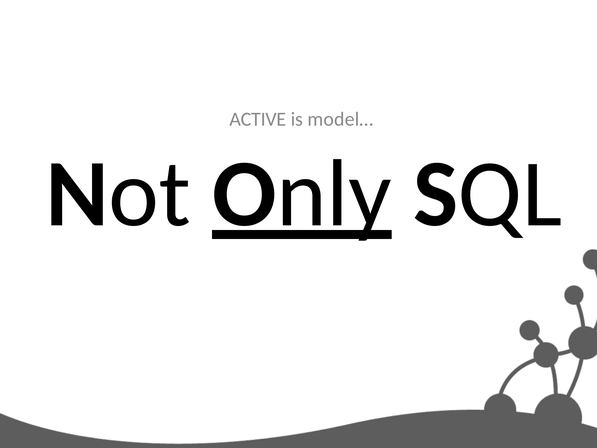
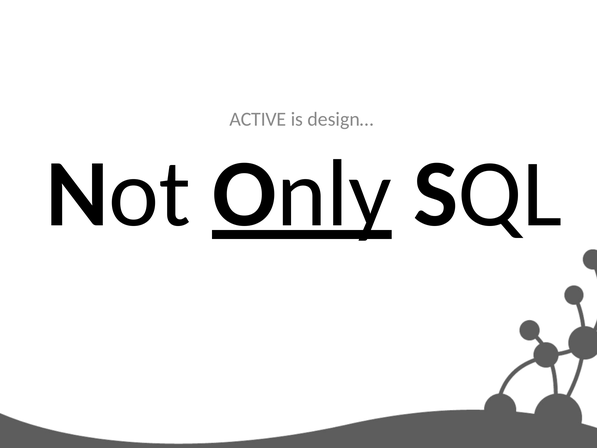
model…: model… -> design…
